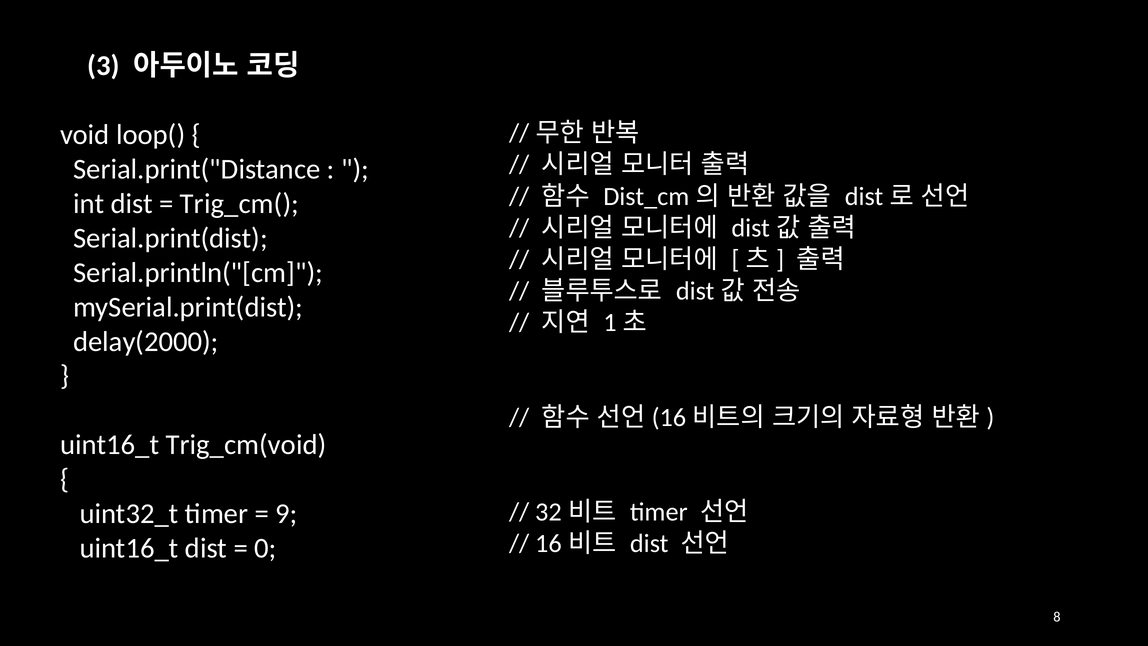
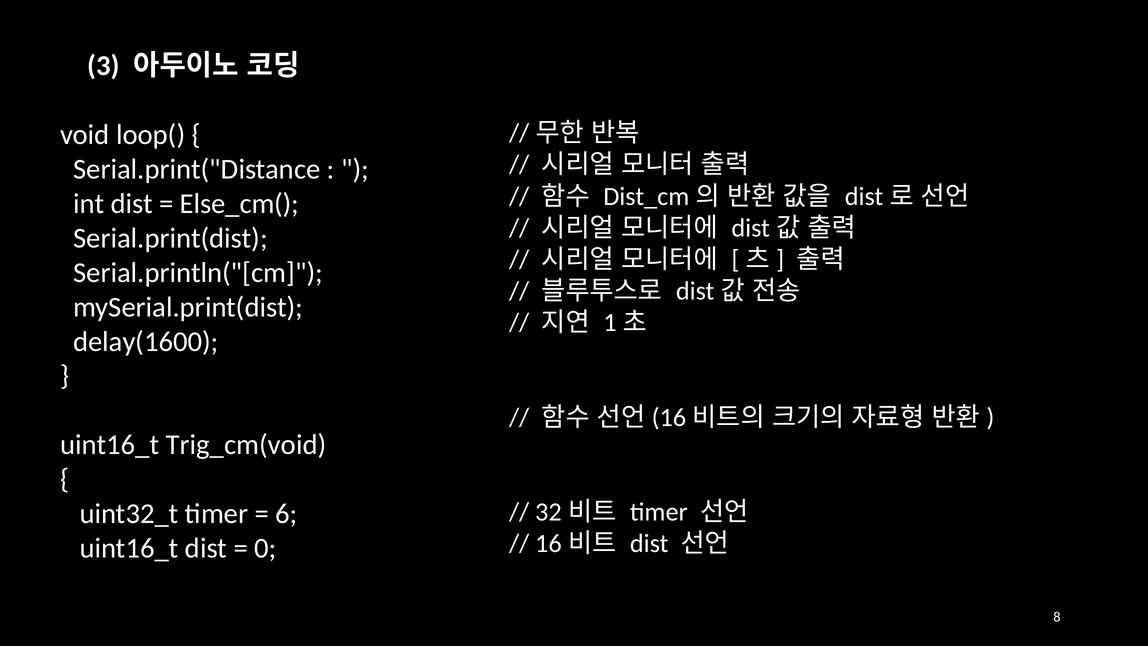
Trig_cm(: Trig_cm( -> Else_cm(
delay(2000: delay(2000 -> delay(1600
9: 9 -> 6
